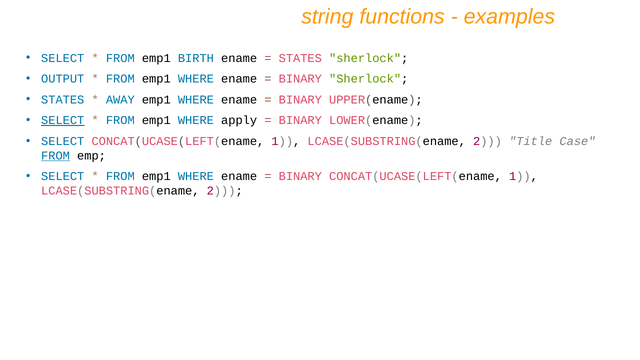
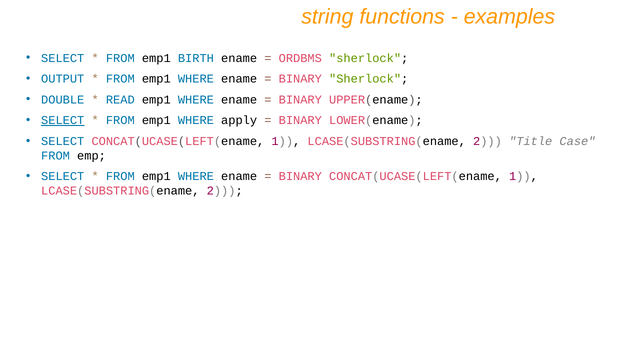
STATES at (300, 58): STATES -> ORDBMS
STATES at (63, 100): STATES -> DOUBLE
AWAY: AWAY -> READ
FROM at (56, 156) underline: present -> none
